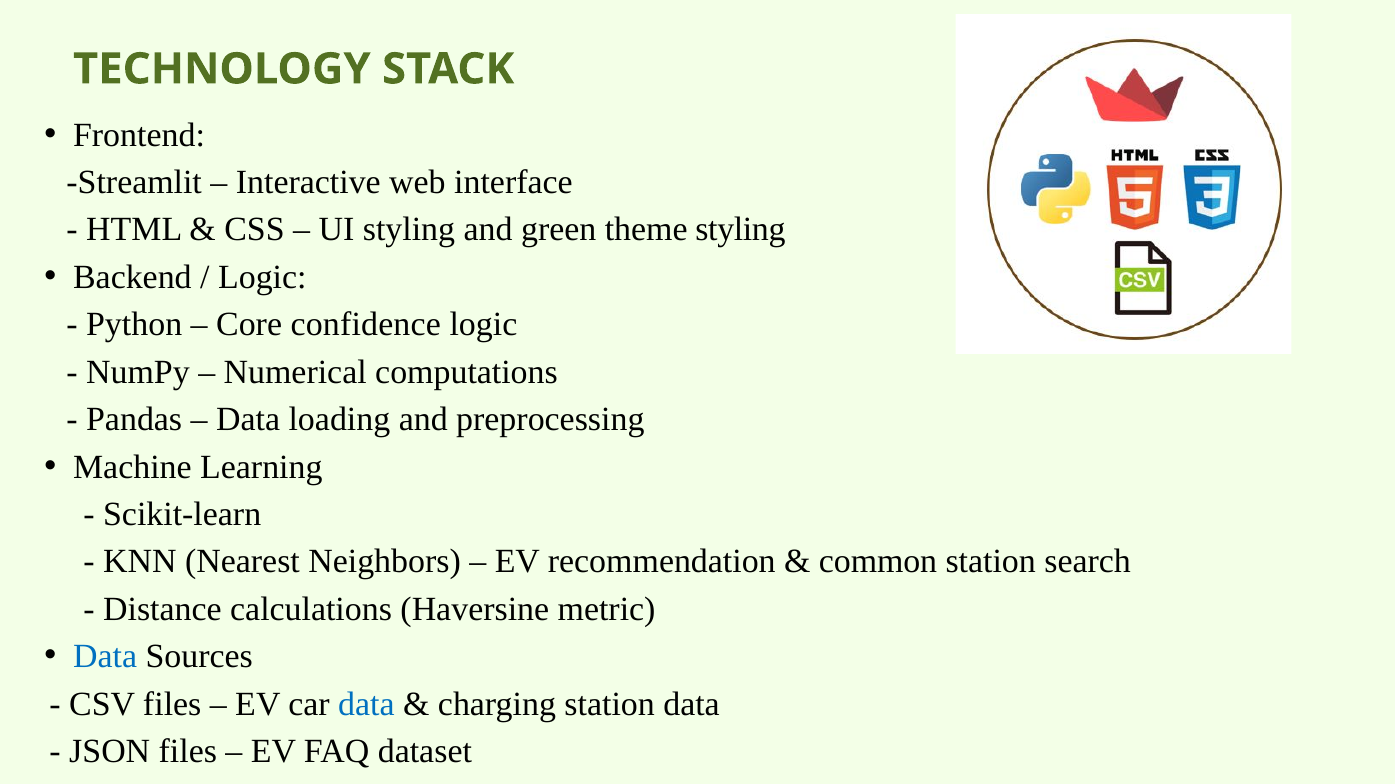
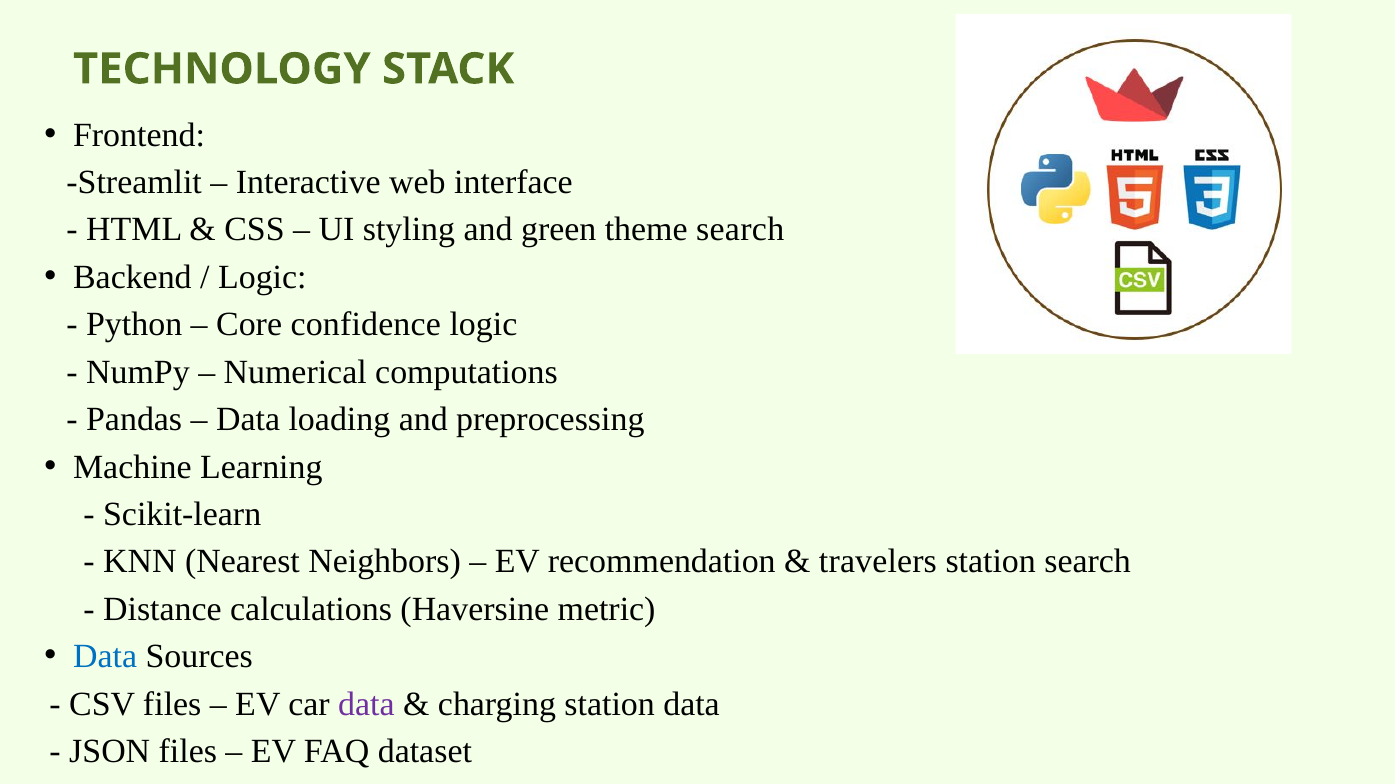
theme styling: styling -> search
common: common -> travelers
data at (366, 705) colour: blue -> purple
